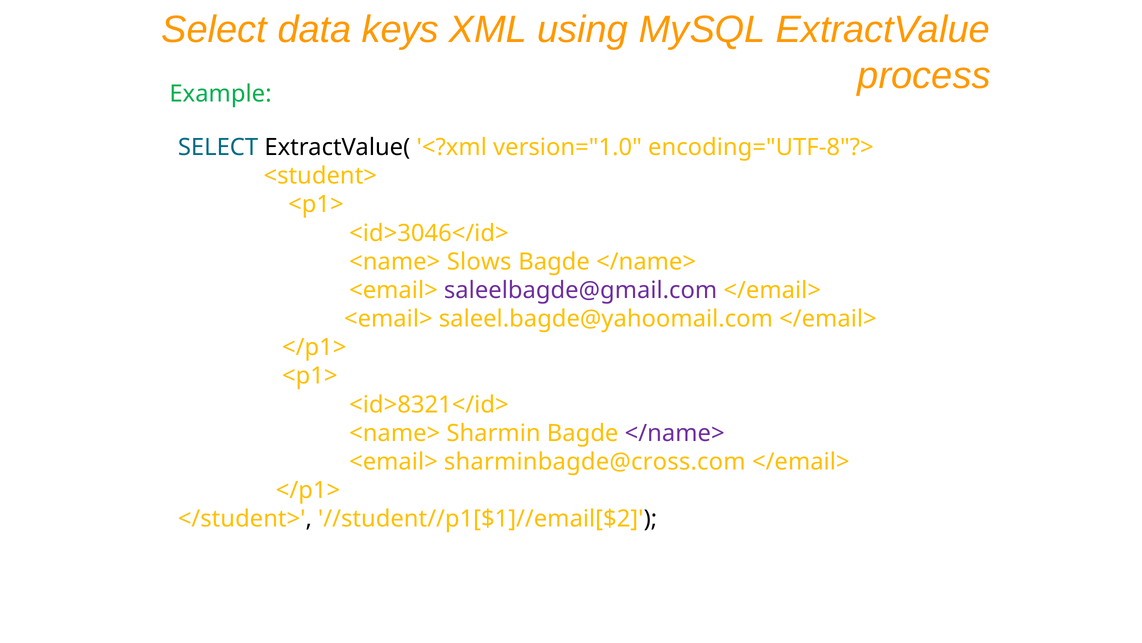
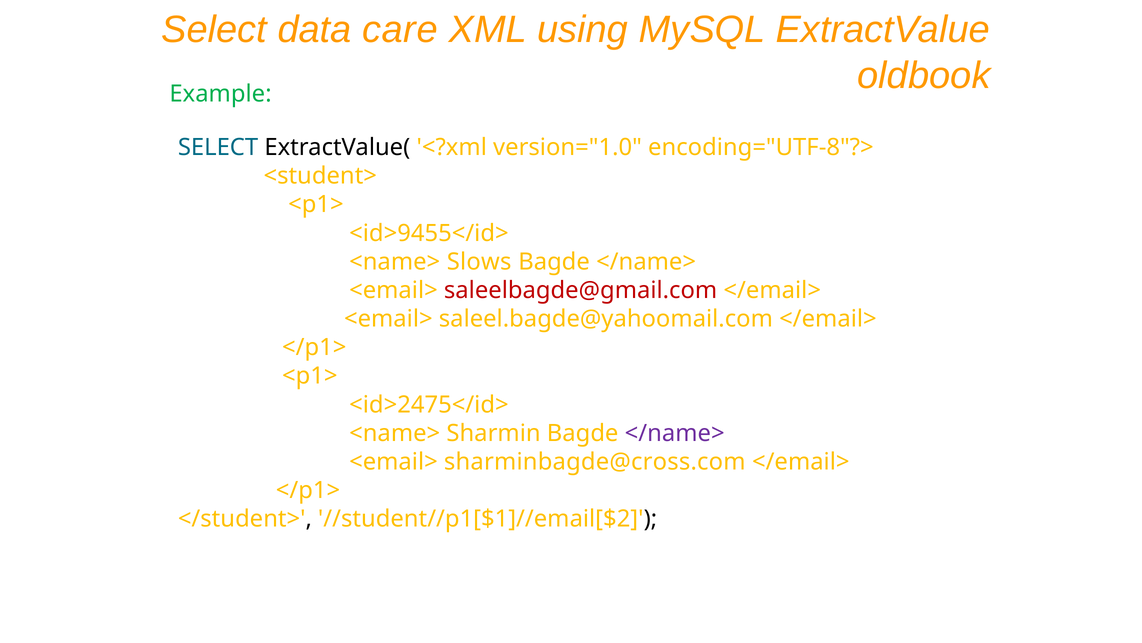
keys: keys -> care
process: process -> oldbook
<id>3046</id>: <id>3046</id> -> <id>9455</id>
saleelbagde@gmail.com colour: purple -> red
<id>8321</id>: <id>8321</id> -> <id>2475</id>
